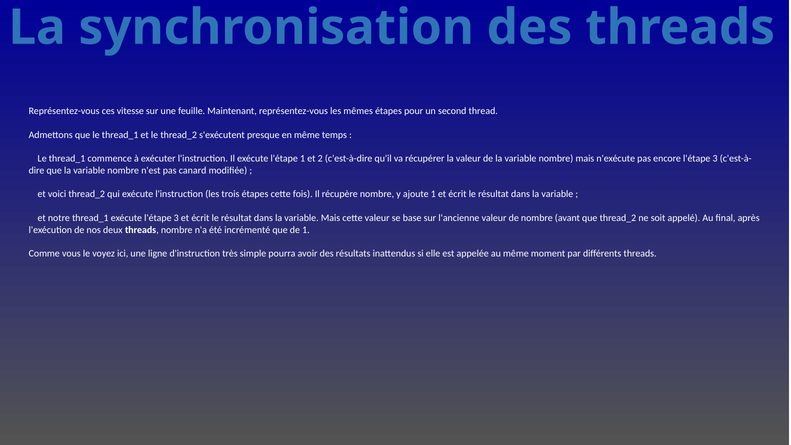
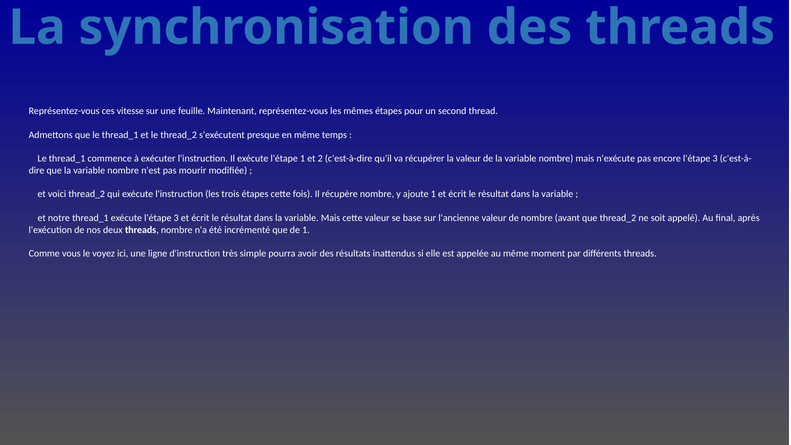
canard: canard -> mourir
